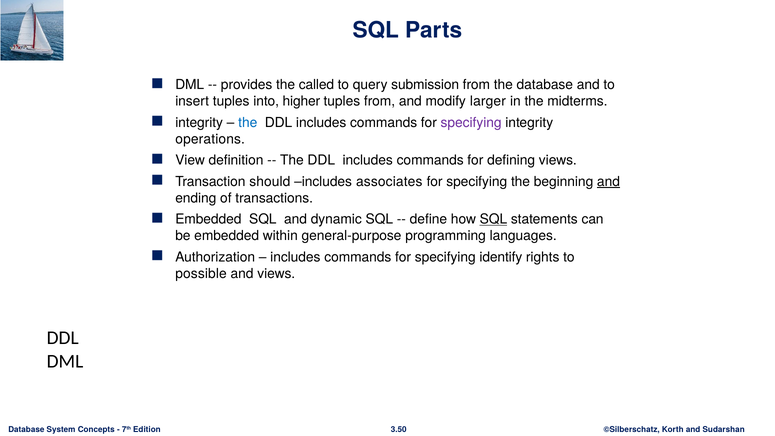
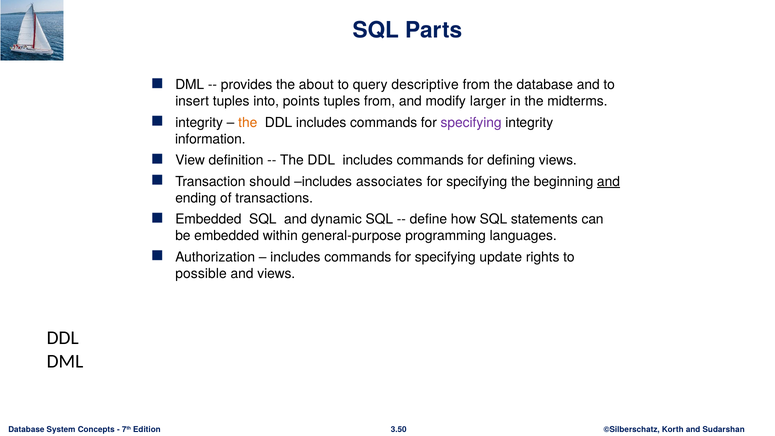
called: called -> about
submission: submission -> descriptive
higher: higher -> points
the at (248, 123) colour: blue -> orange
operations: operations -> information
SQL at (493, 219) underline: present -> none
identify: identify -> update
